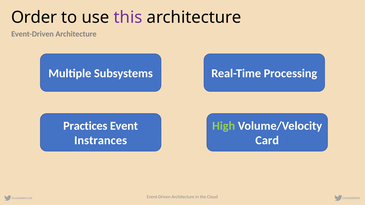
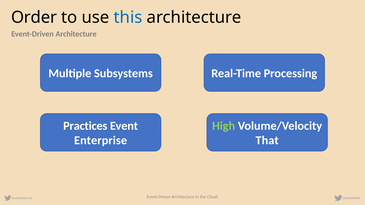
this colour: purple -> blue
Instrances: Instrances -> Enterprise
Card: Card -> That
